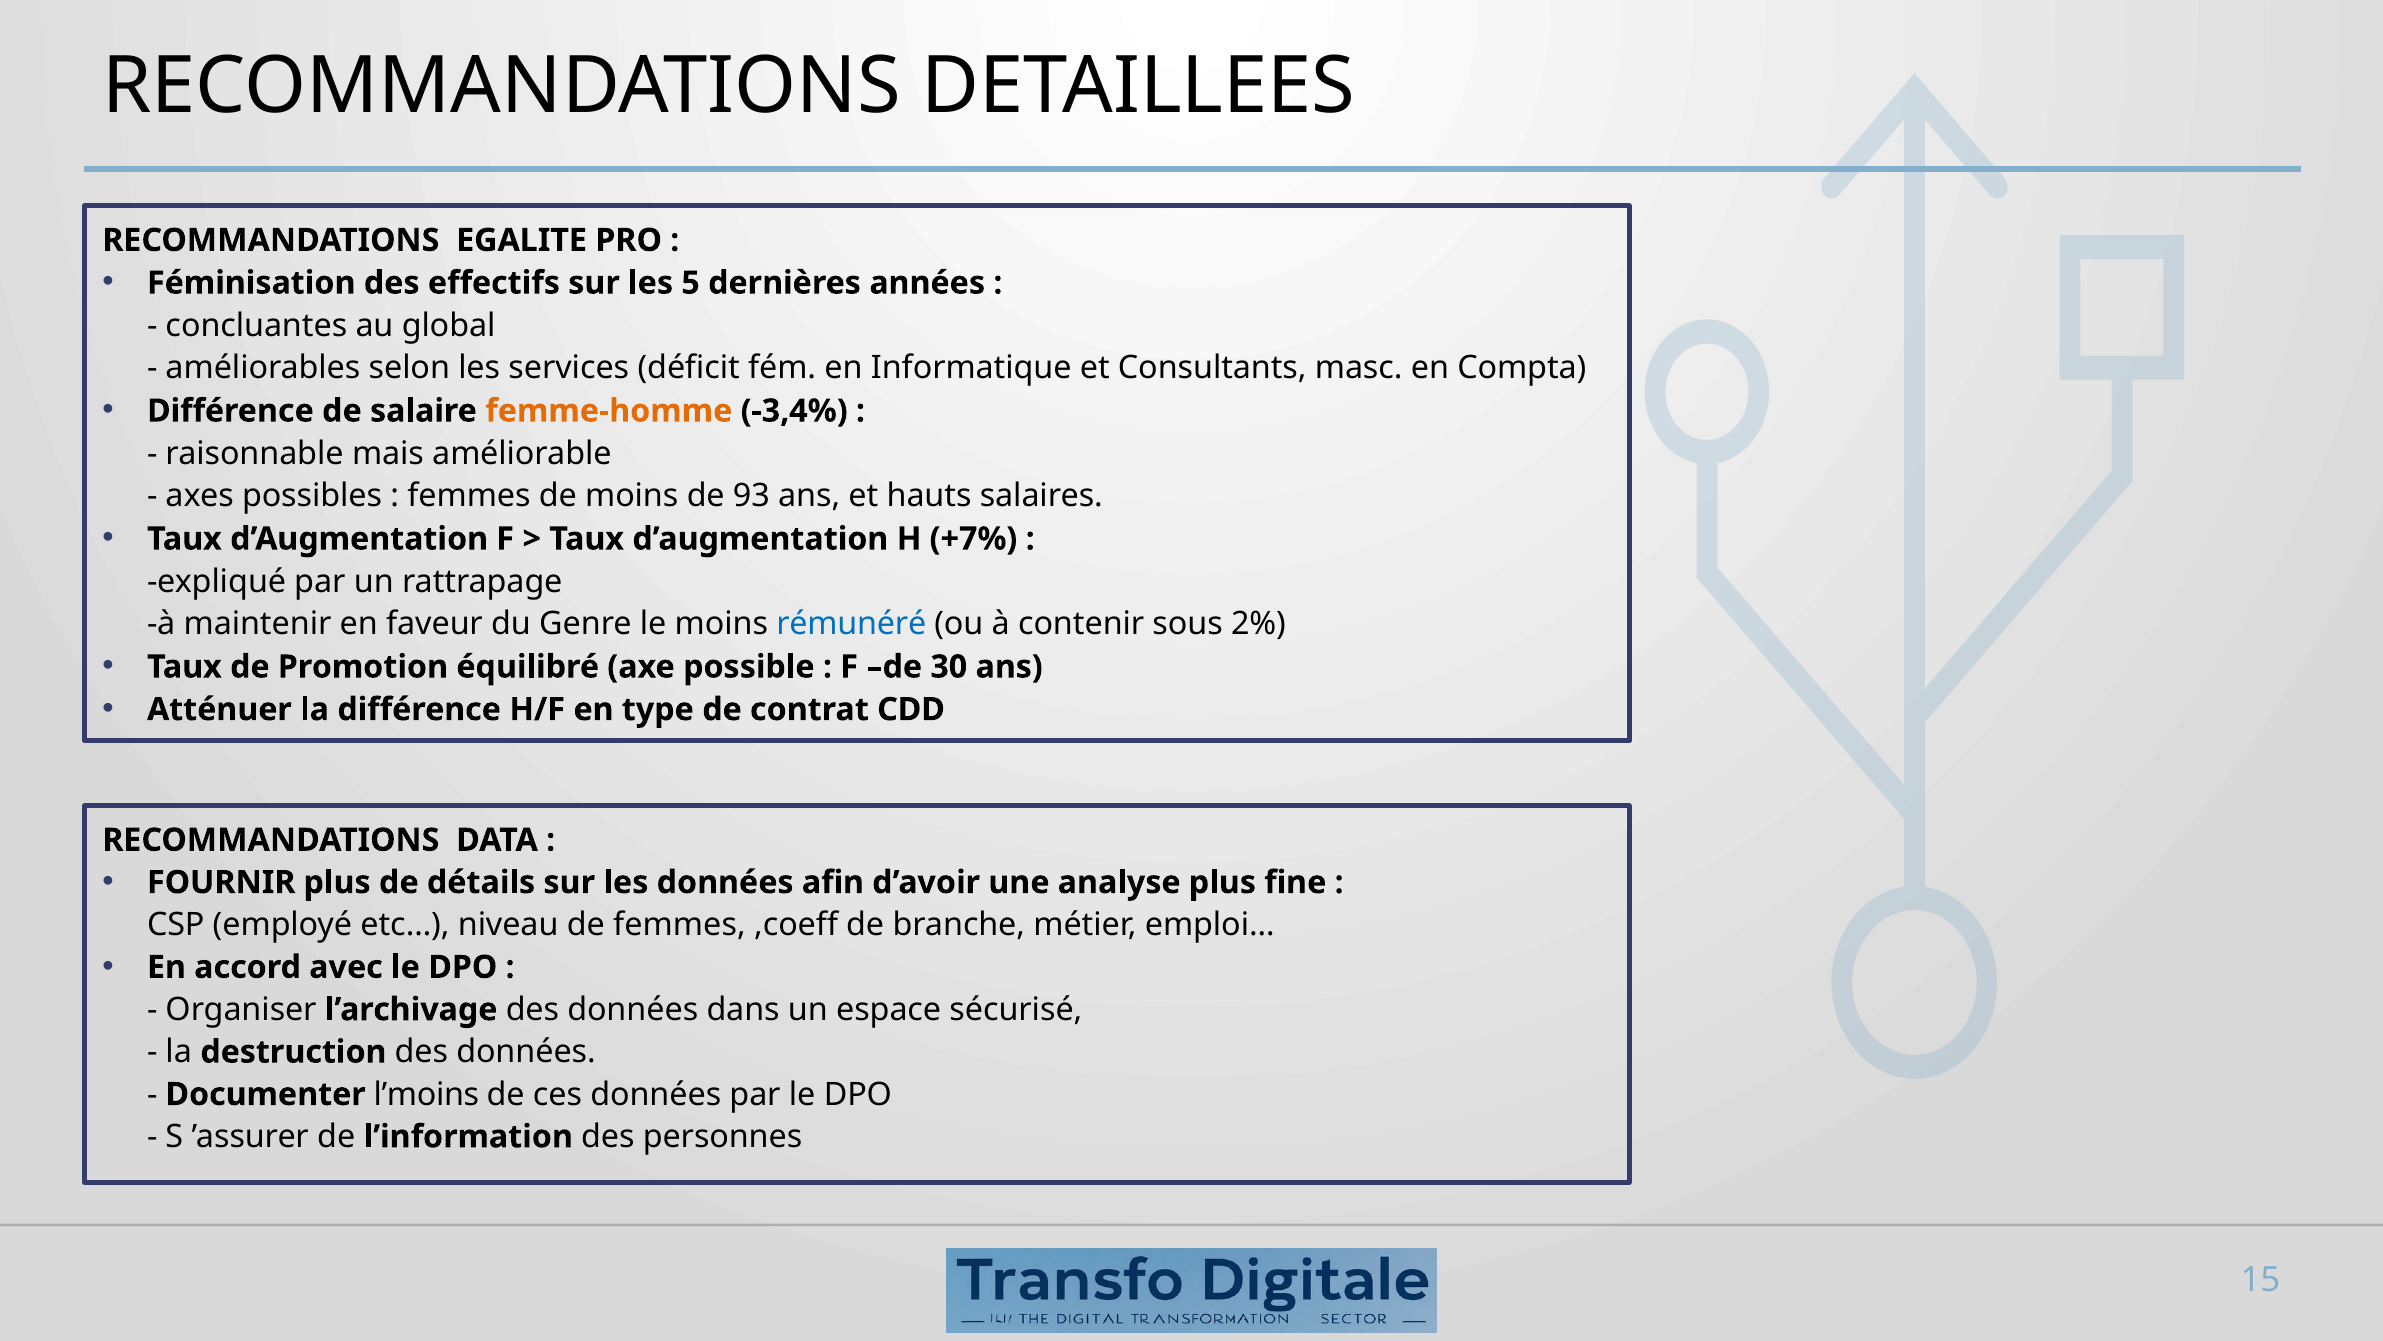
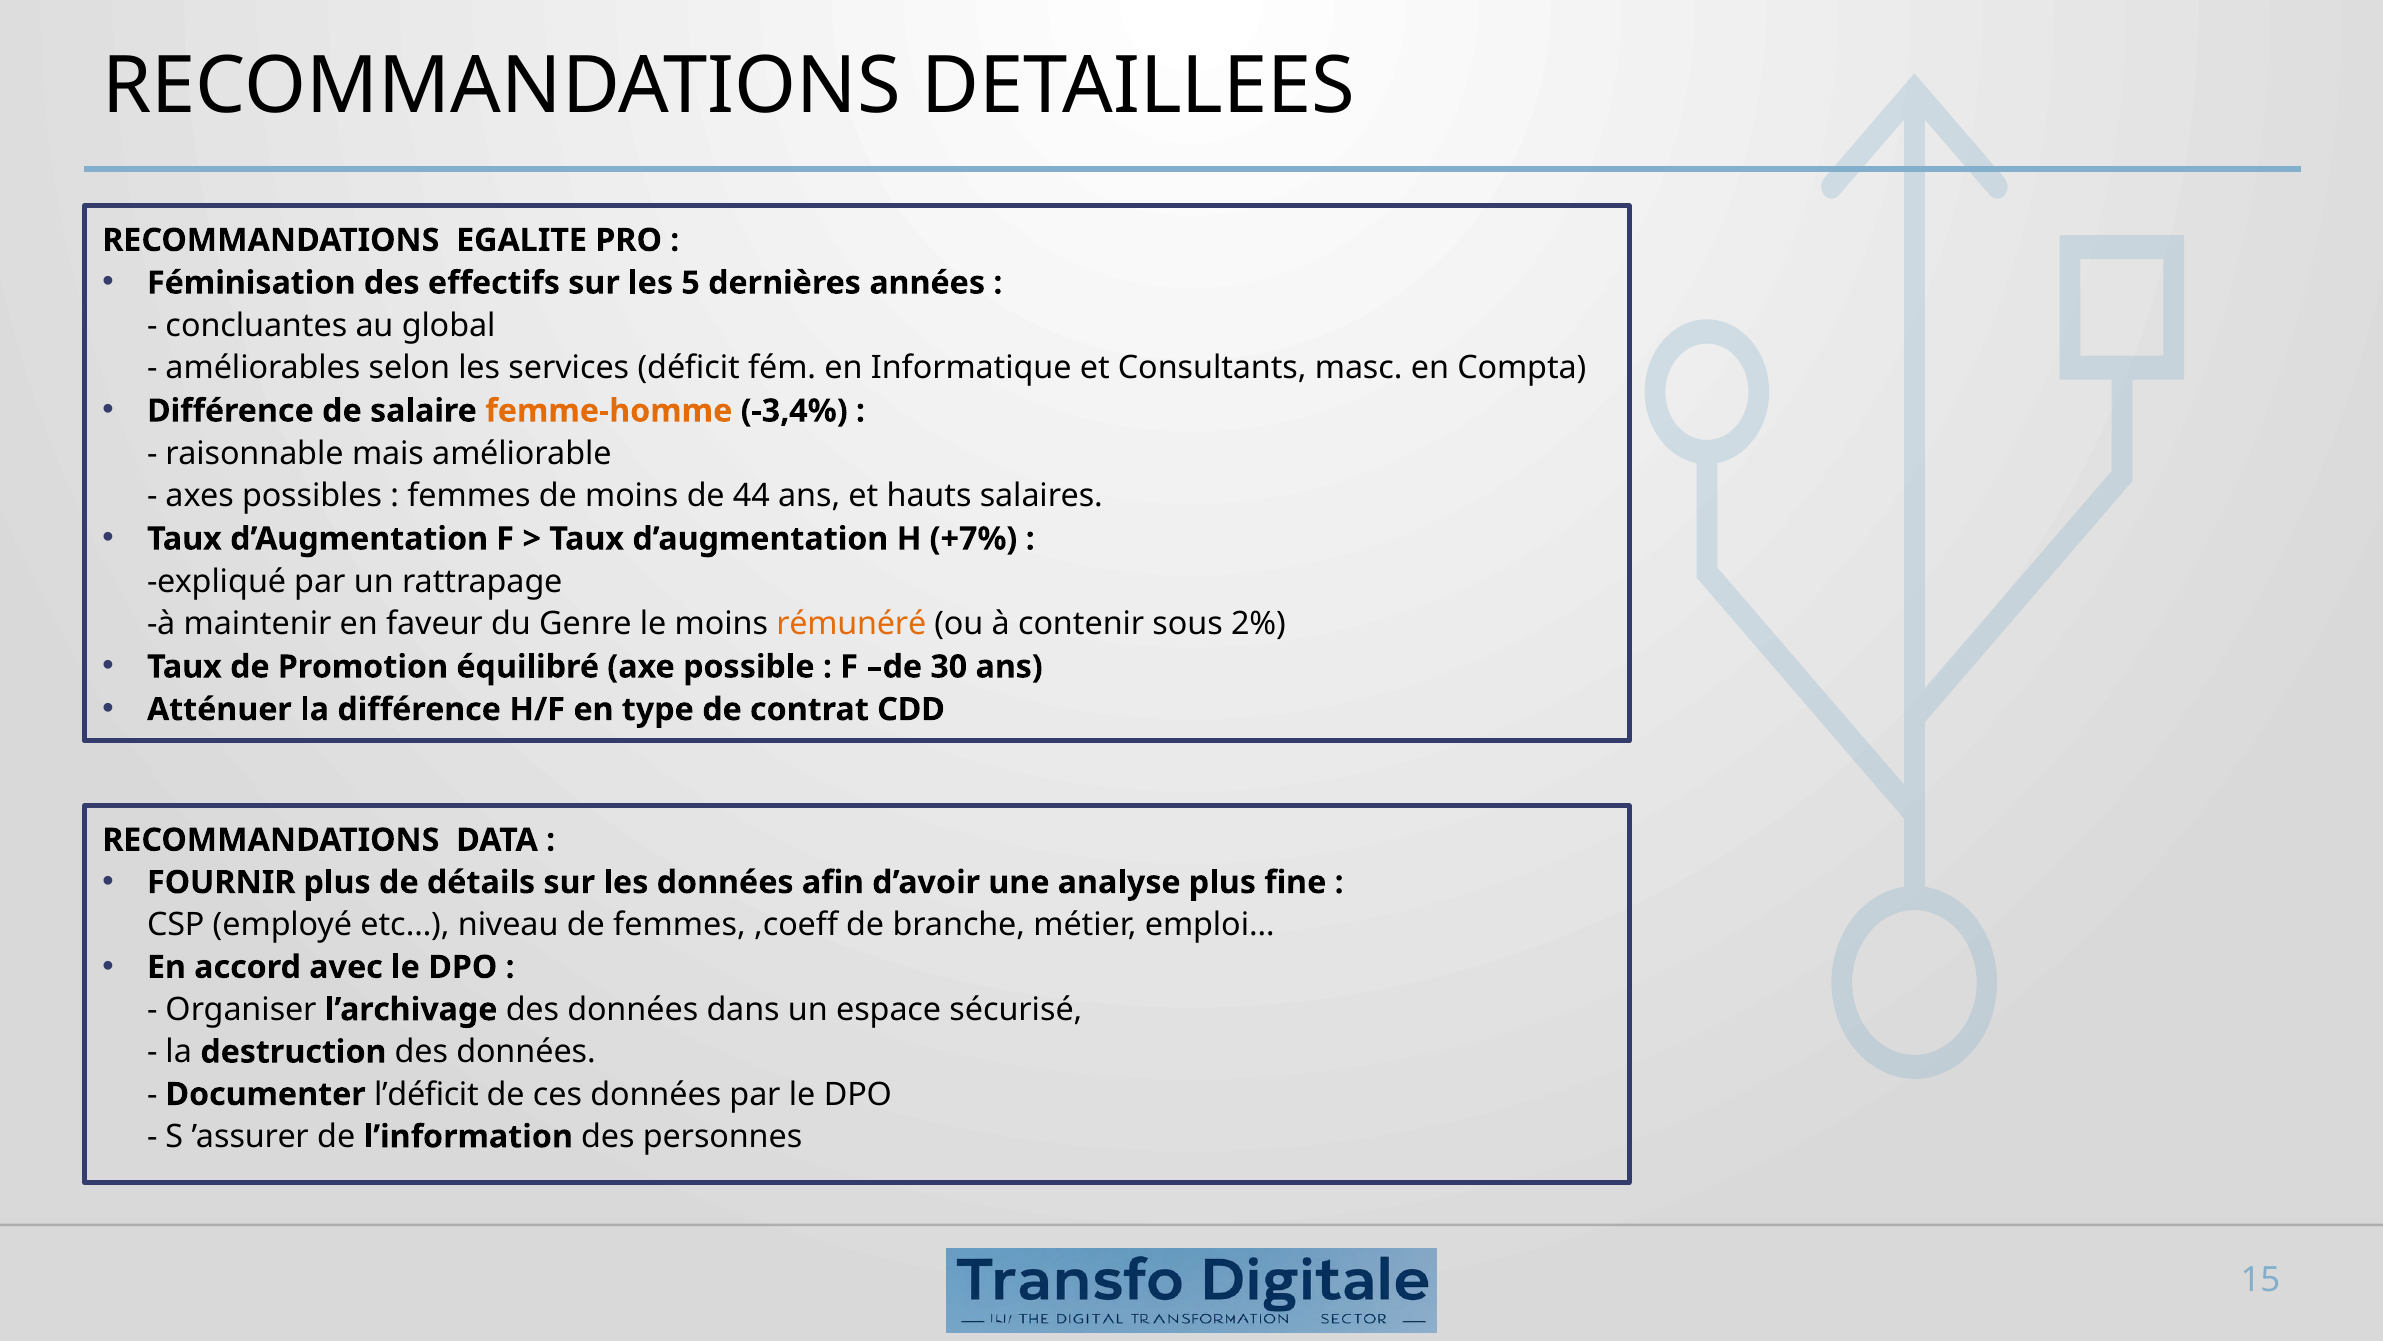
93: 93 -> 44
rémunéré colour: blue -> orange
l’moins: l’moins -> l’déficit
